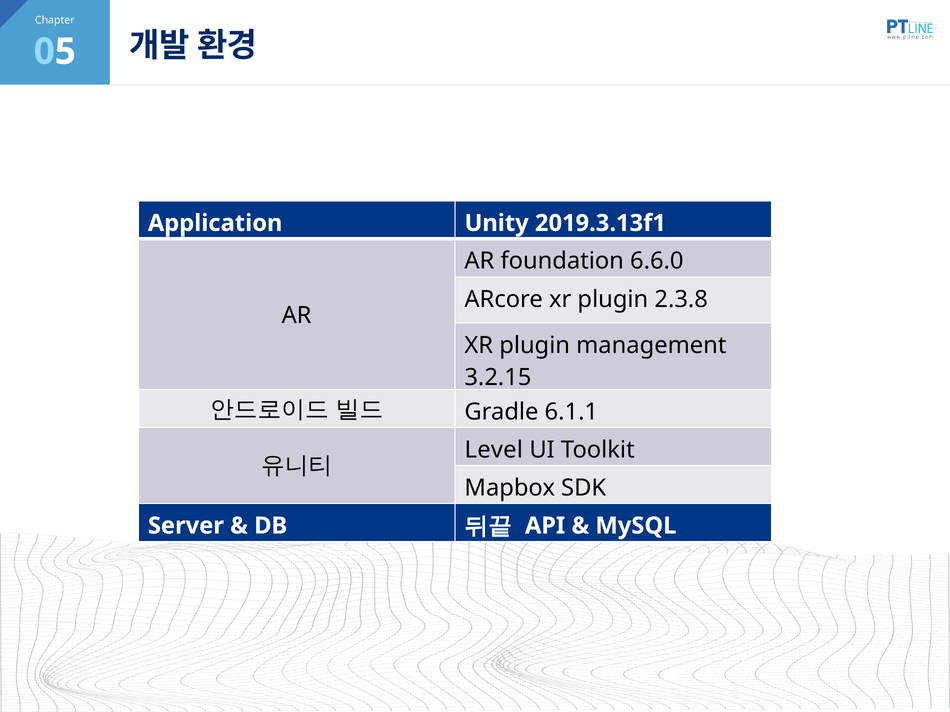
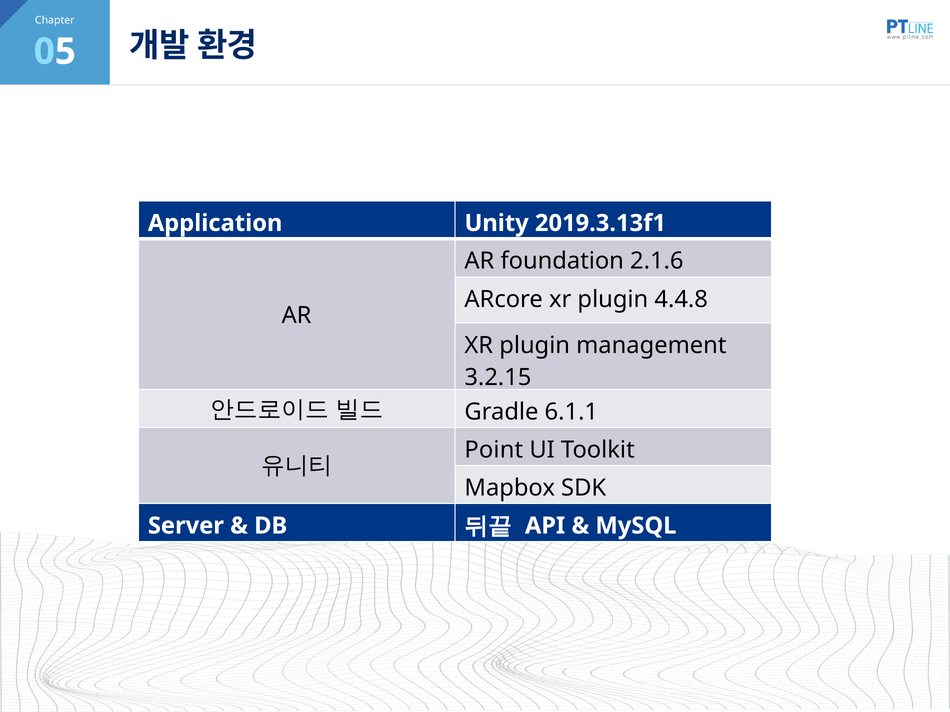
6.6.0: 6.6.0 -> 2.1.6
2.3.8: 2.3.8 -> 4.4.8
Level: Level -> Point
